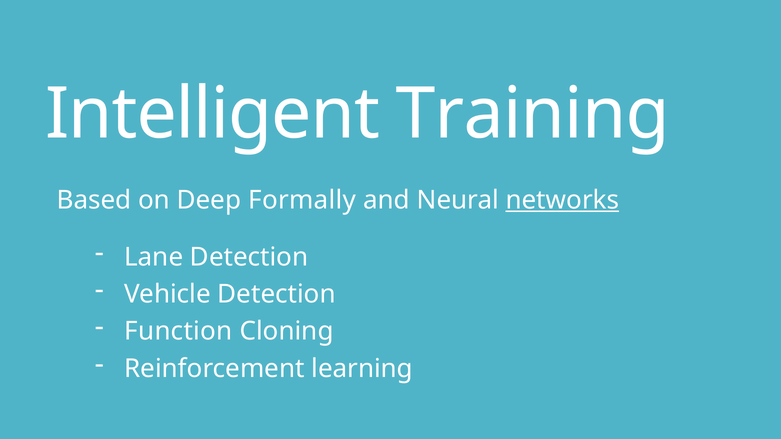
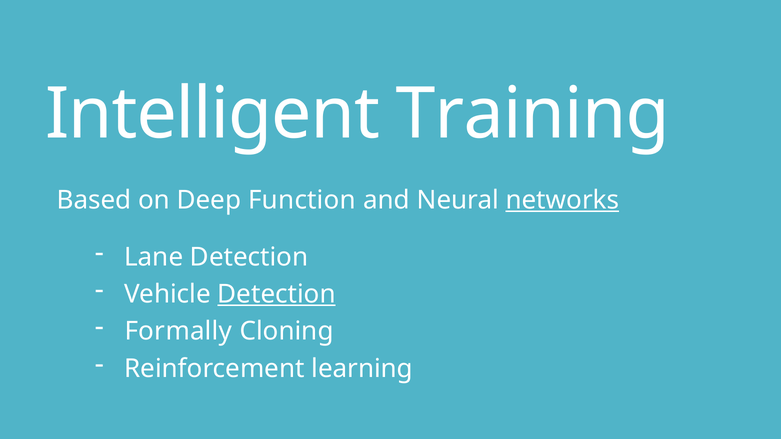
Formally: Formally -> Function
Detection at (277, 294) underline: none -> present
Function: Function -> Formally
